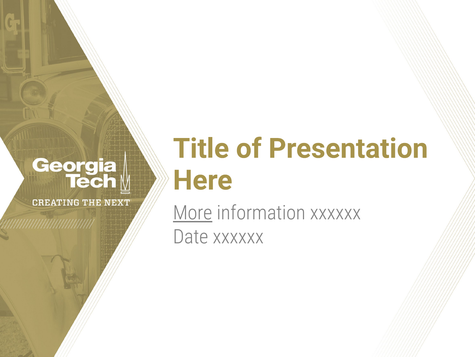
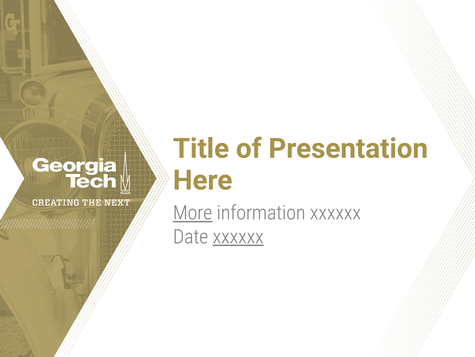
xxxxxx at (238, 236) underline: none -> present
